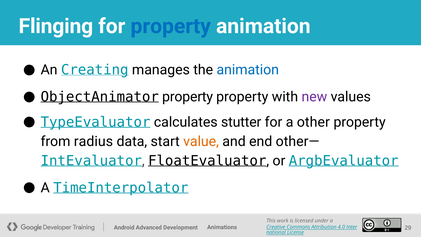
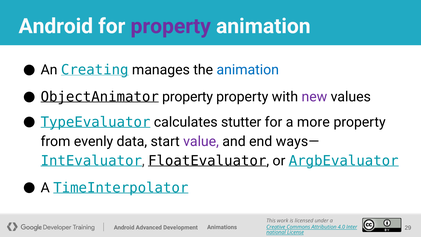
Flinging at (56, 26): Flinging -> Android
property at (171, 26) colour: blue -> purple
other: other -> more
radius: radius -> evenly
value colour: orange -> purple
other—: other— -> ways—
